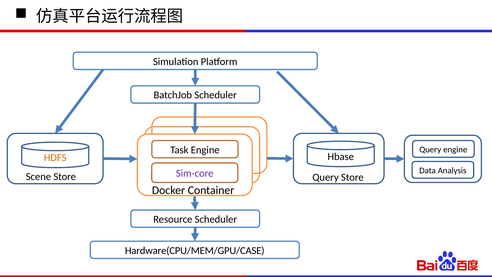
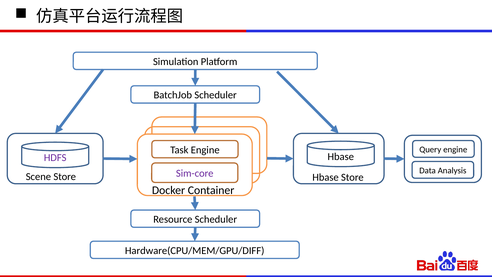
HDFS colour: orange -> purple
Query at (326, 177): Query -> Hbase
Hardware(CPU/MEM/GPU/CASE: Hardware(CPU/MEM/GPU/CASE -> Hardware(CPU/MEM/GPU/DIFF
